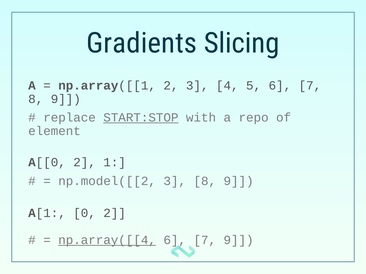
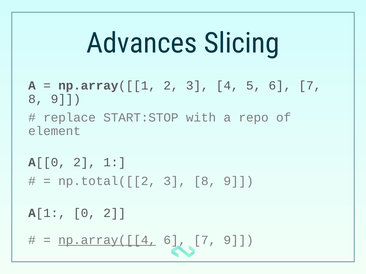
Gradients: Gradients -> Advances
START:STOP underline: present -> none
np.model([[2: np.model([[2 -> np.total([[2
